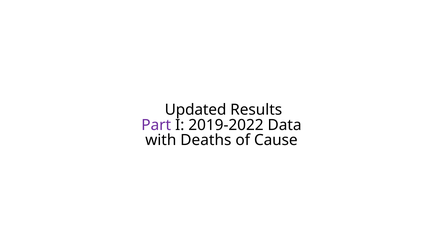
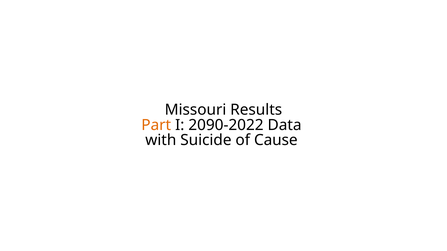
Updated: Updated -> Missouri
Part colour: purple -> orange
2019-2022: 2019-2022 -> 2090-2022
Deaths: Deaths -> Suicide
